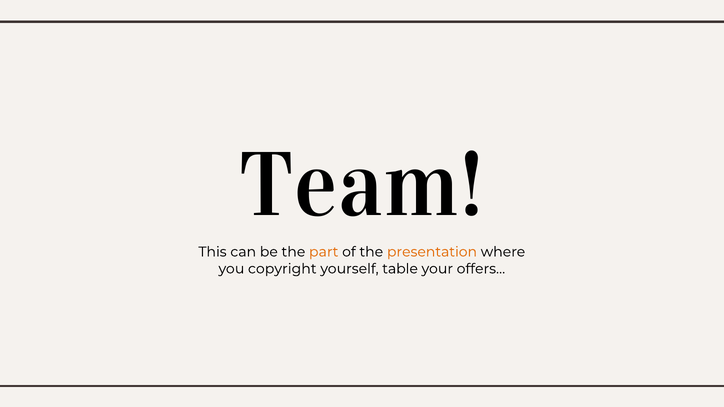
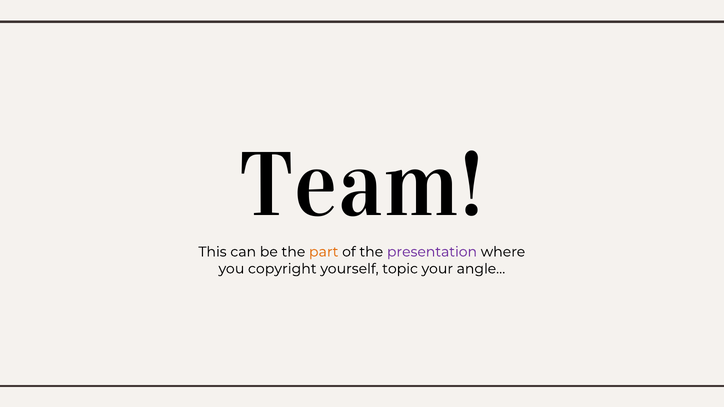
presentation colour: orange -> purple
table: table -> topic
offers…: offers… -> angle…
